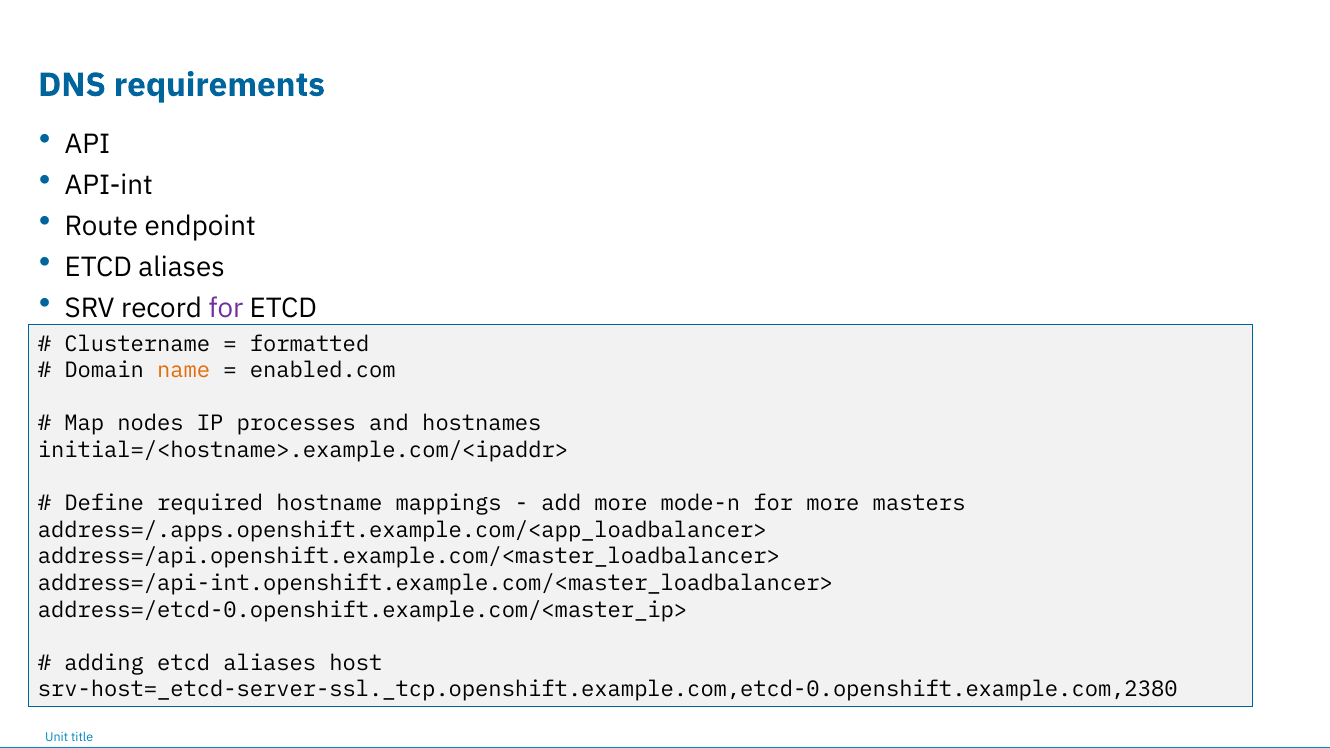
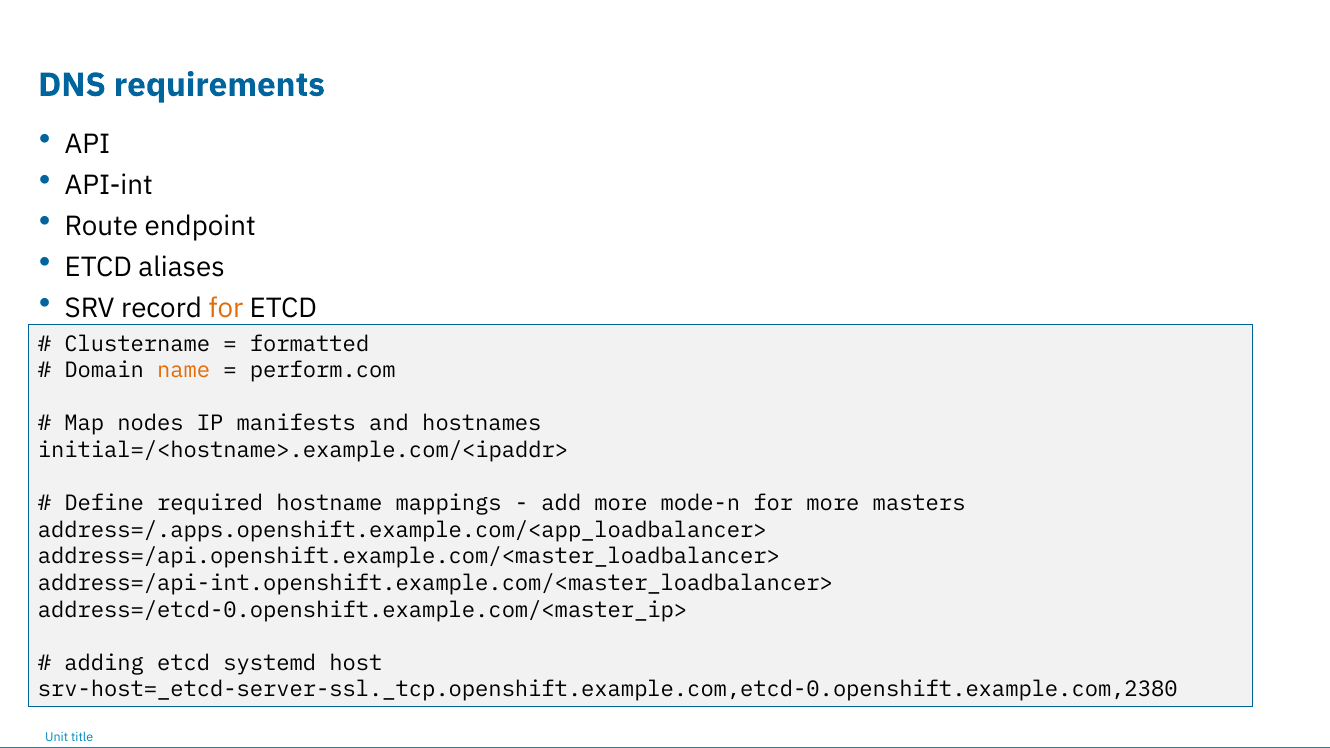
for at (226, 308) colour: purple -> orange
enabled.com: enabled.com -> perform.com
processes: processes -> manifests
adding etcd aliases: aliases -> systemd
